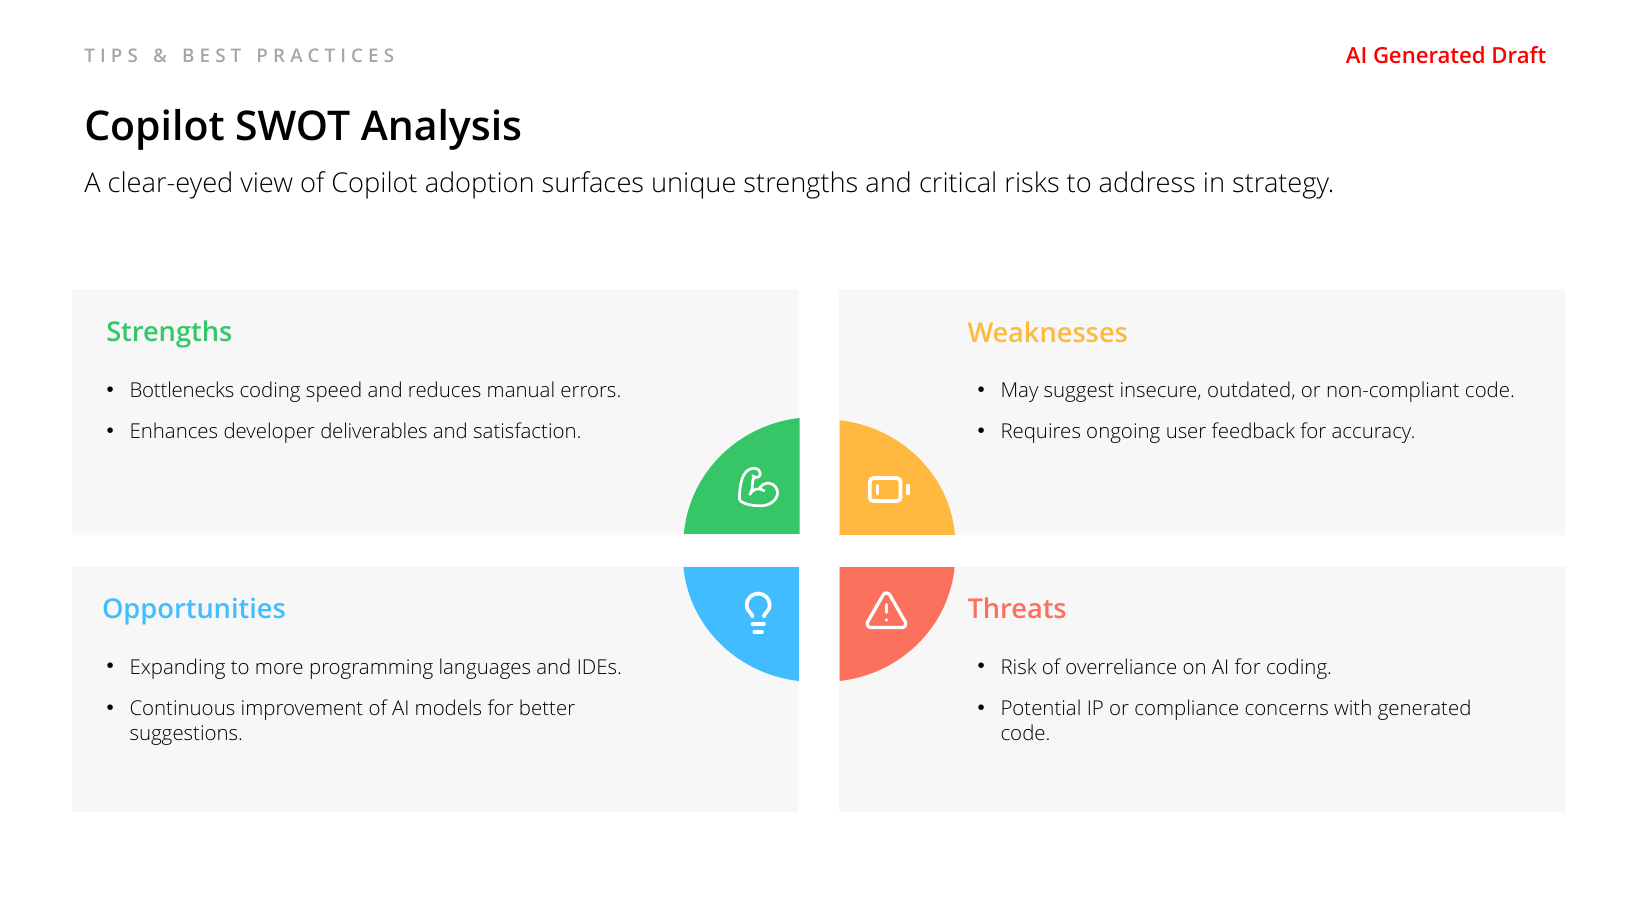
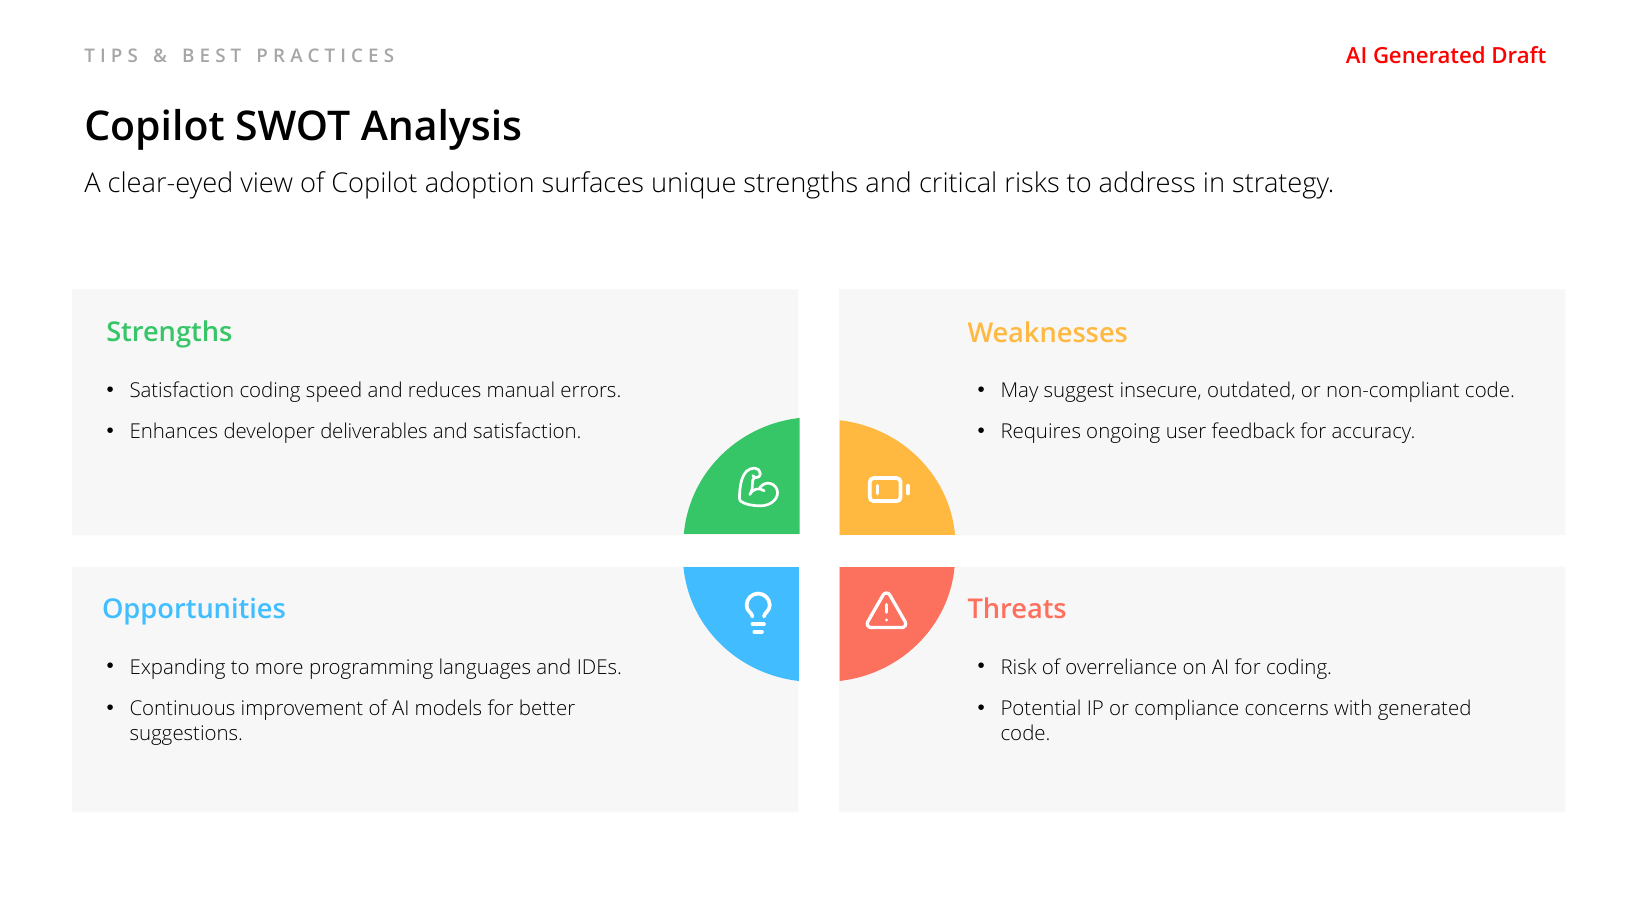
Bottlenecks at (182, 391): Bottlenecks -> Satisfaction
